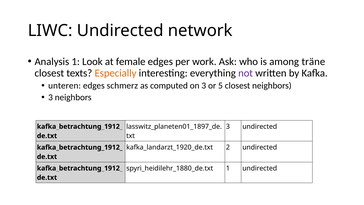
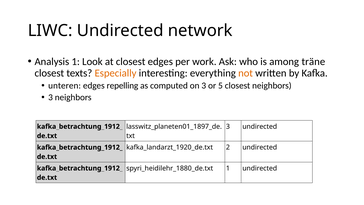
at female: female -> closest
not colour: purple -> orange
schmerz: schmerz -> repelling
